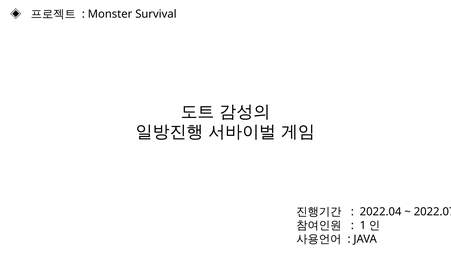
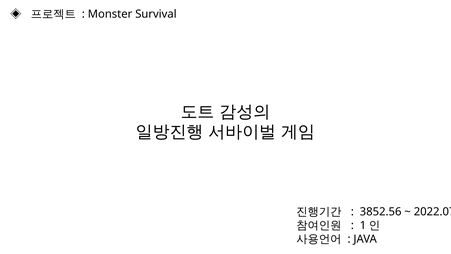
2022.04: 2022.04 -> 3852.56
